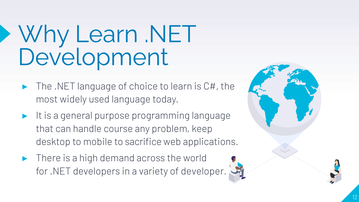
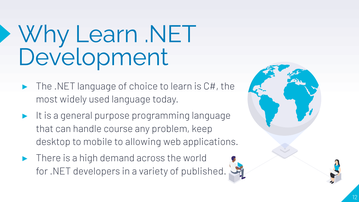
sacrifice: sacrifice -> allowing
developer: developer -> published
